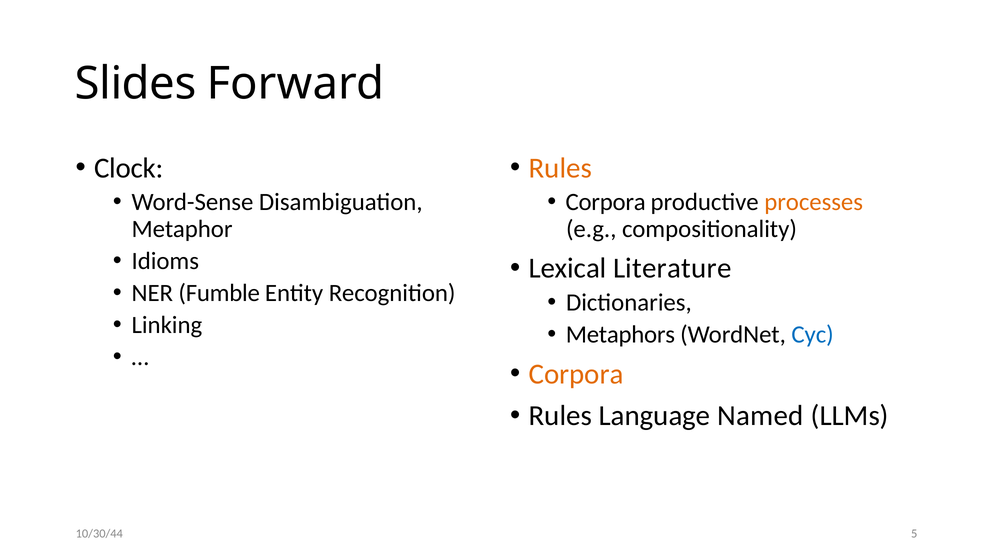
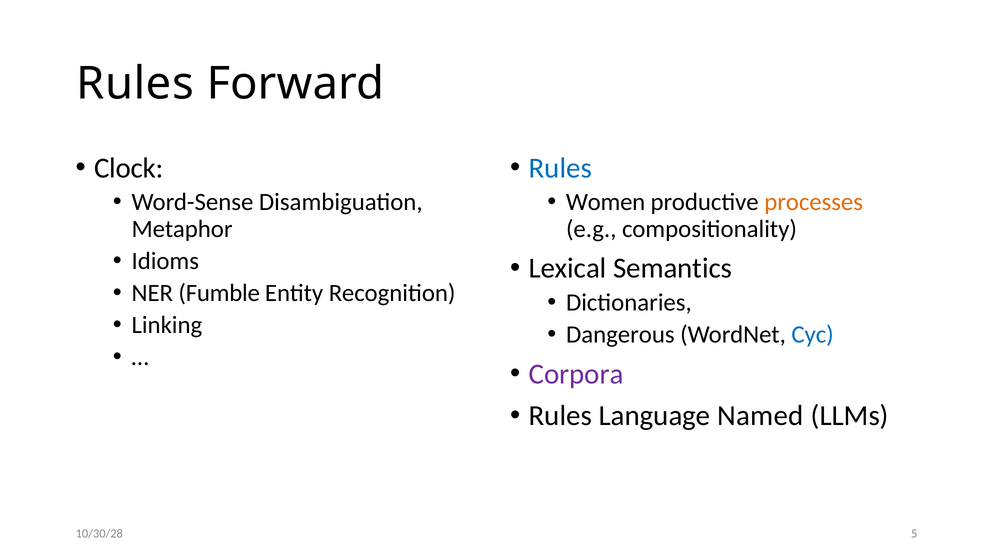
Slides at (136, 83): Slides -> Rules
Rules at (560, 168) colour: orange -> blue
Corpora at (606, 202): Corpora -> Women
Literature: Literature -> Semantics
Metaphors: Metaphors -> Dangerous
Corpora at (576, 374) colour: orange -> purple
10/30/44: 10/30/44 -> 10/30/28
